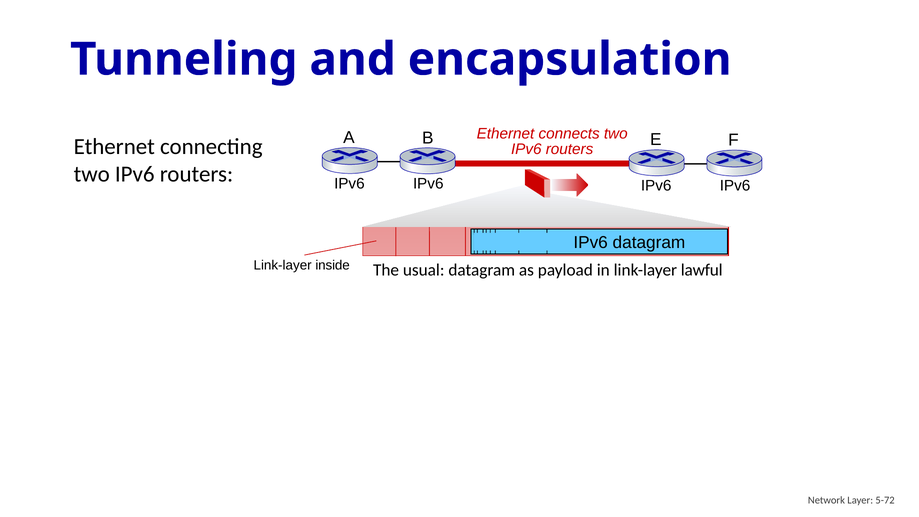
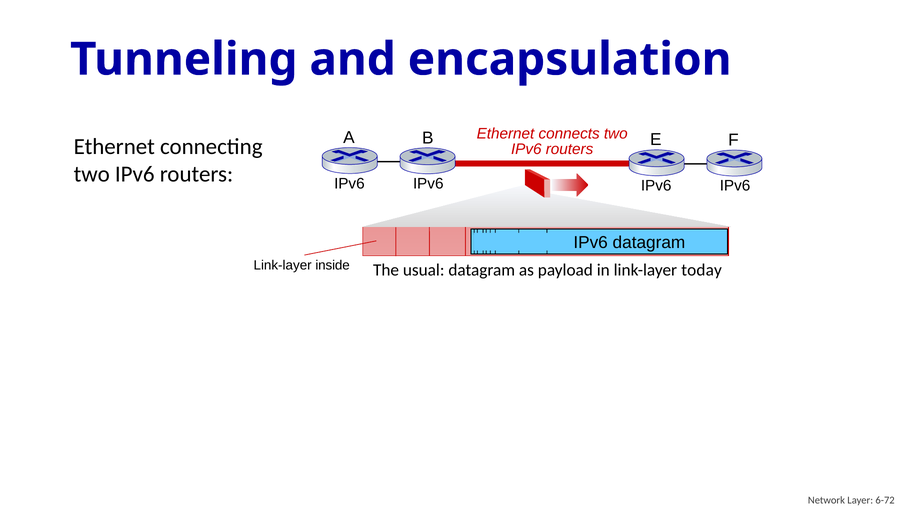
lawful: lawful -> today
5-72: 5-72 -> 6-72
